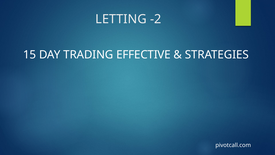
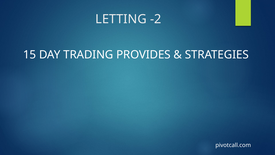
EFFECTIVE: EFFECTIVE -> PROVIDES
